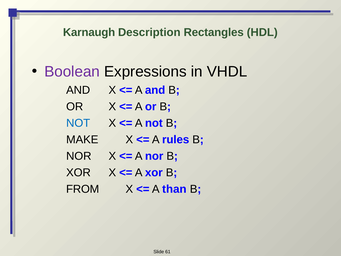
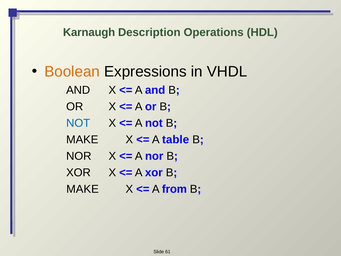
Rectangles: Rectangles -> Operations
Boolean colour: purple -> orange
rules: rules -> table
FROM at (83, 189): FROM -> MAKE
than: than -> from
